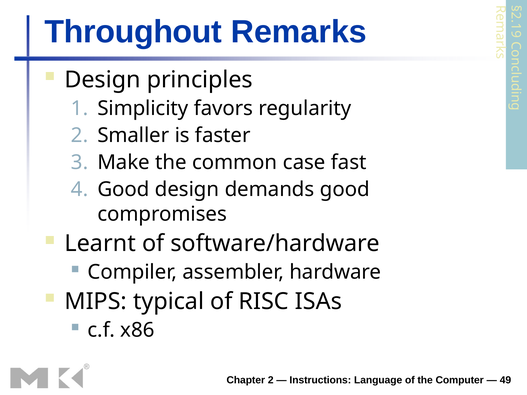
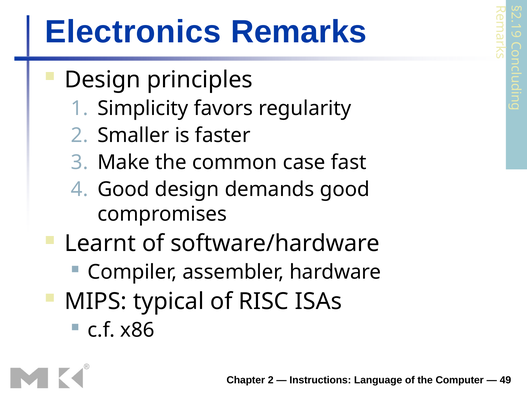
Throughout: Throughout -> Electronics
